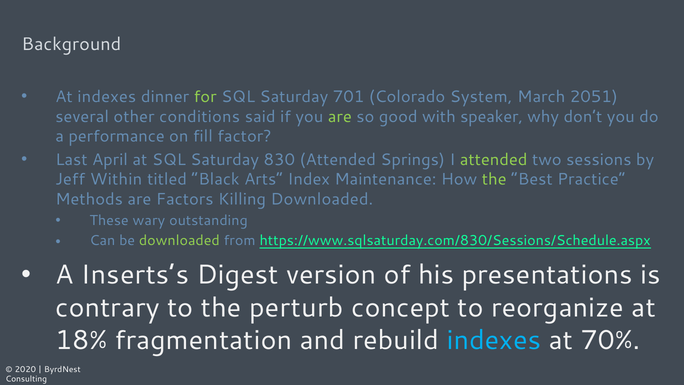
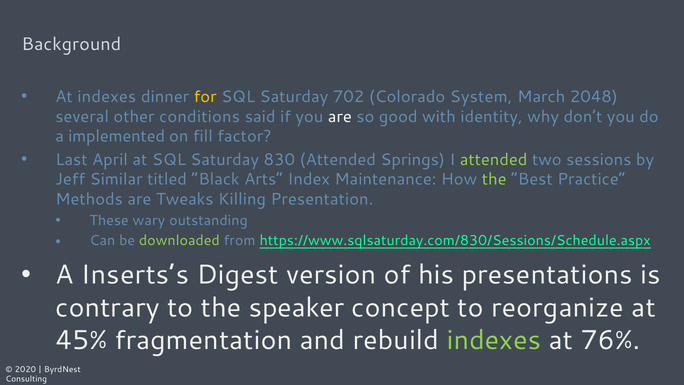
for colour: light green -> yellow
701: 701 -> 702
2051: 2051 -> 2048
are at (340, 116) colour: light green -> white
speaker: speaker -> identity
performance: performance -> implemented
Within: Within -> Similar
Factors: Factors -> Tweaks
Killing Downloaded: Downloaded -> Presentation
perturb: perturb -> speaker
18%: 18% -> 45%
indexes at (494, 340) colour: light blue -> light green
70%: 70% -> 76%
